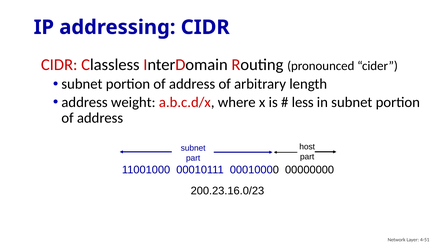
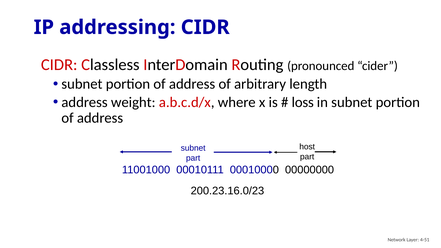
less: less -> loss
